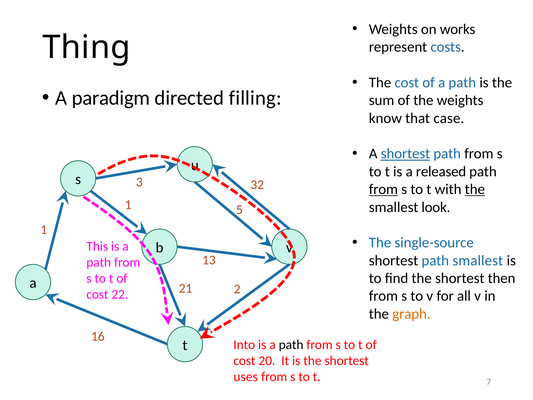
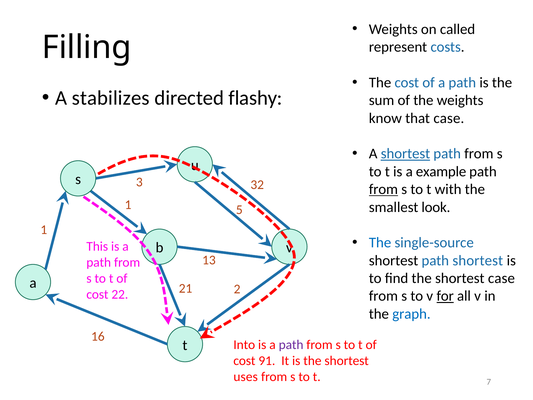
works: works -> called
Thing: Thing -> Filling
paradigm: paradigm -> stabilizes
filling: filling -> flashy
released: released -> example
the at (475, 189) underline: present -> none
path smallest: smallest -> shortest
shortest then: then -> case
for underline: none -> present
graph colour: orange -> blue
path at (291, 345) colour: black -> purple
20: 20 -> 91
